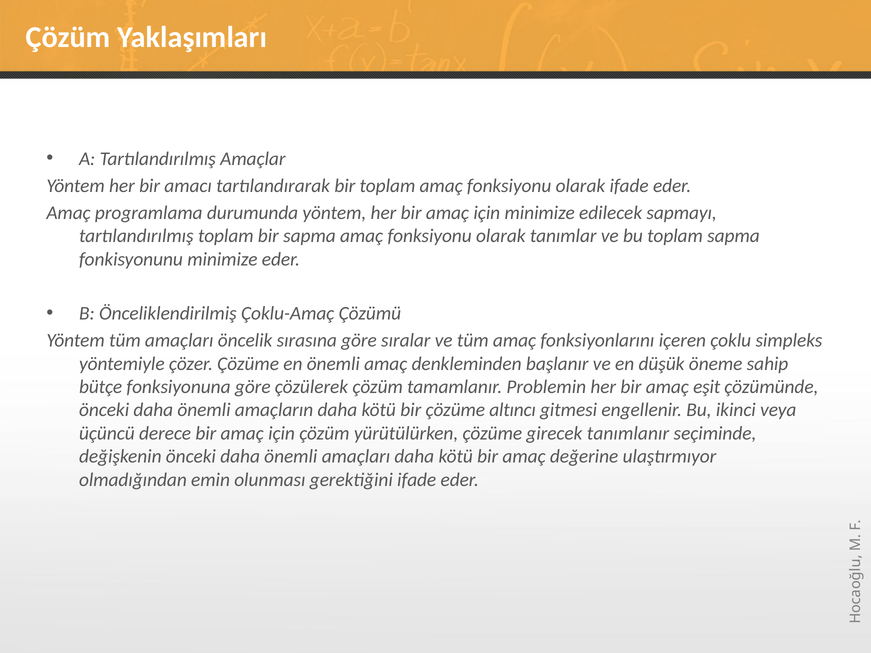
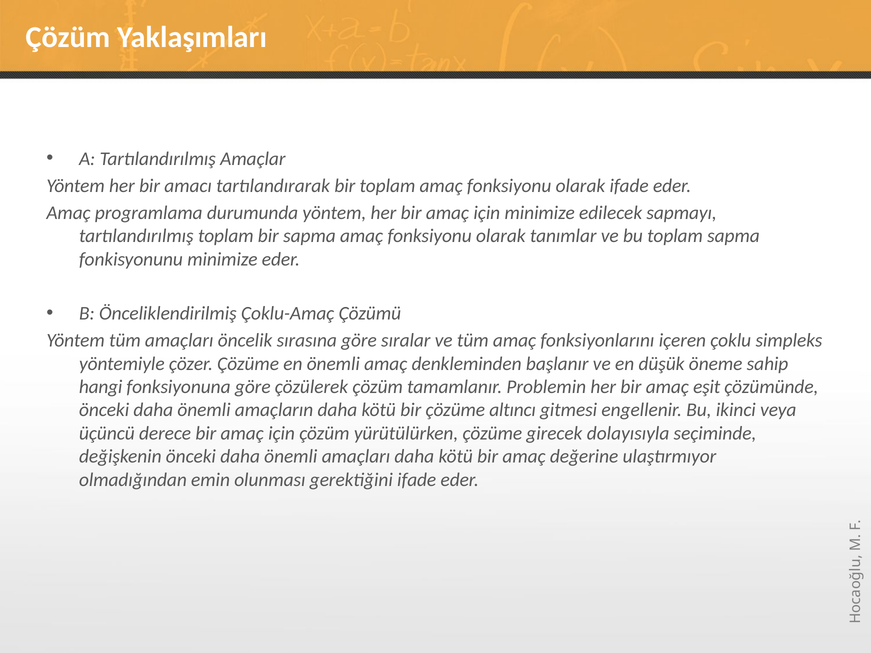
bütçe: bütçe -> hangi
tanımlanır: tanımlanır -> dolayısıyla
